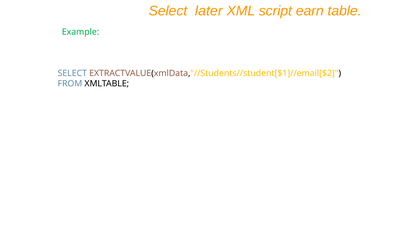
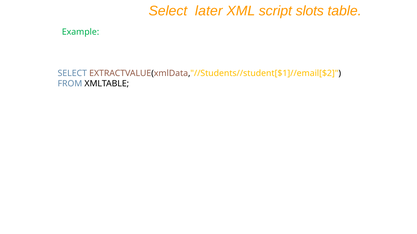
earn: earn -> slots
